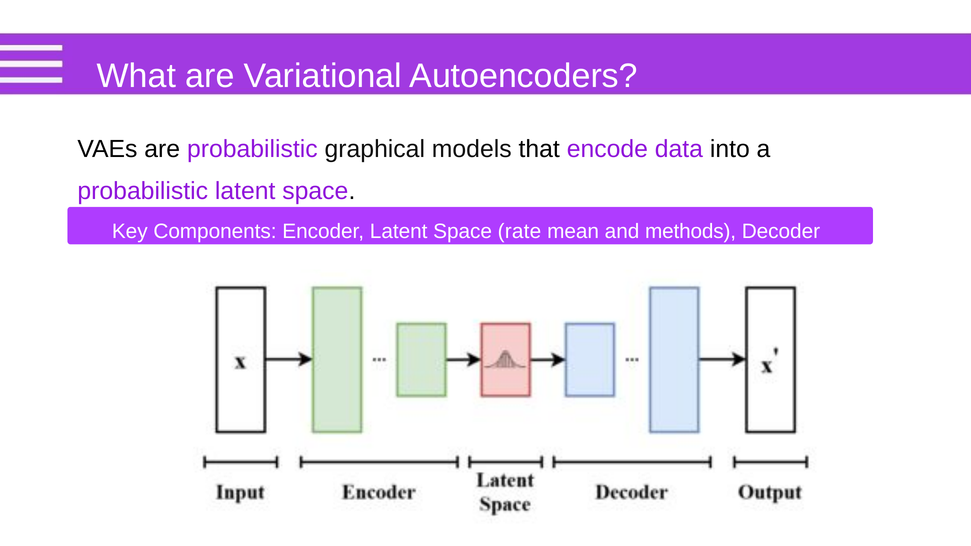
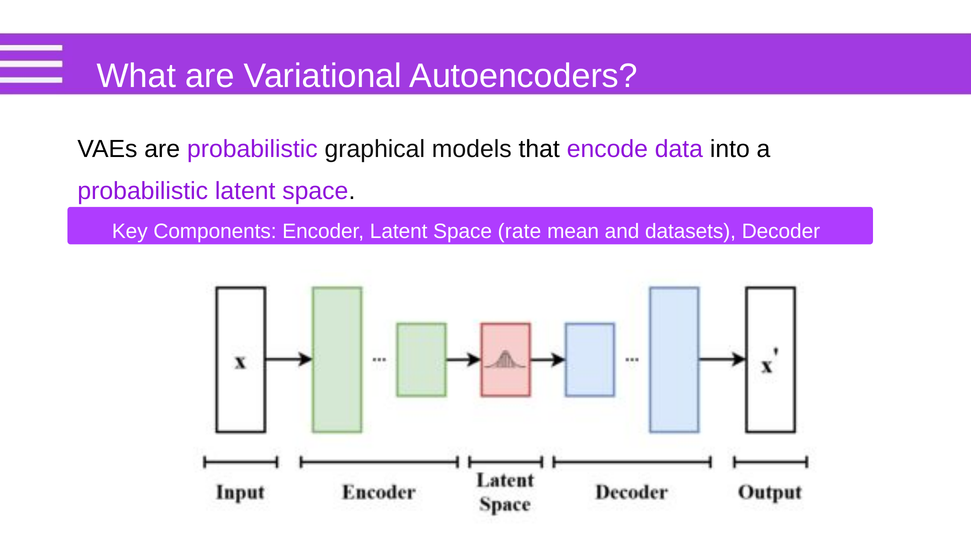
methods: methods -> datasets
